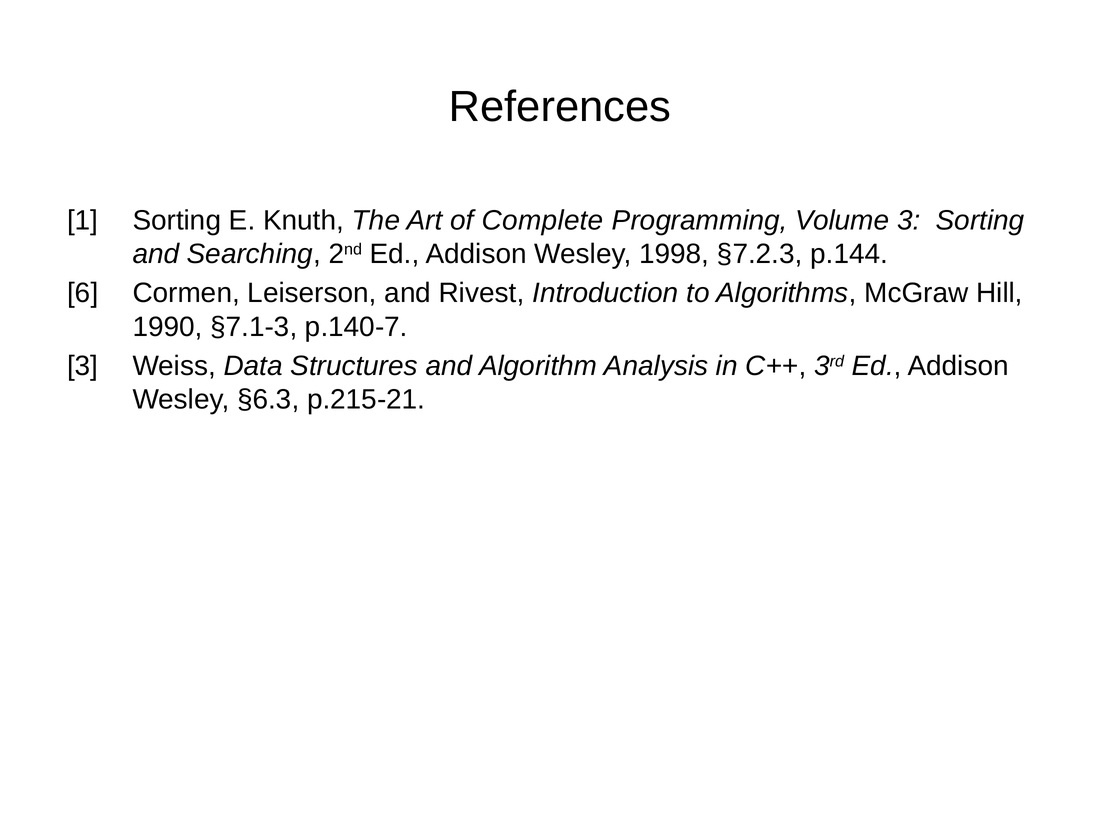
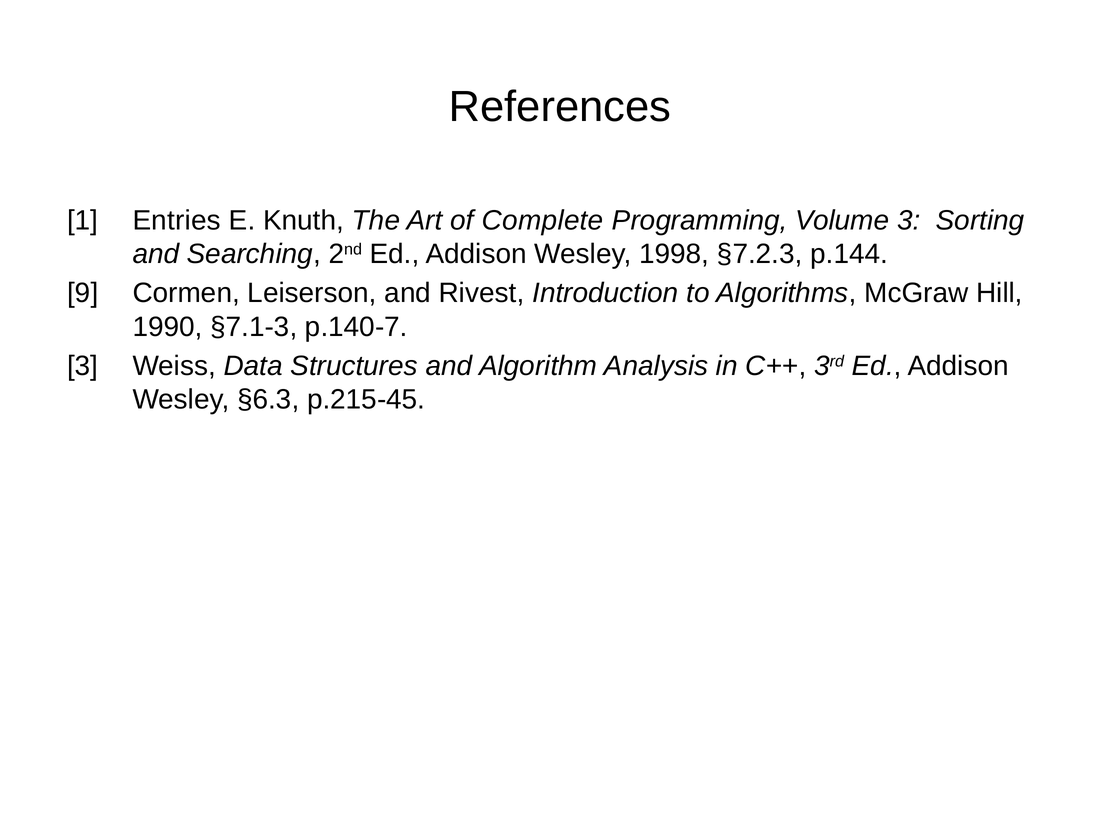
1 Sorting: Sorting -> Entries
6: 6 -> 9
p.215-21: p.215-21 -> p.215-45
